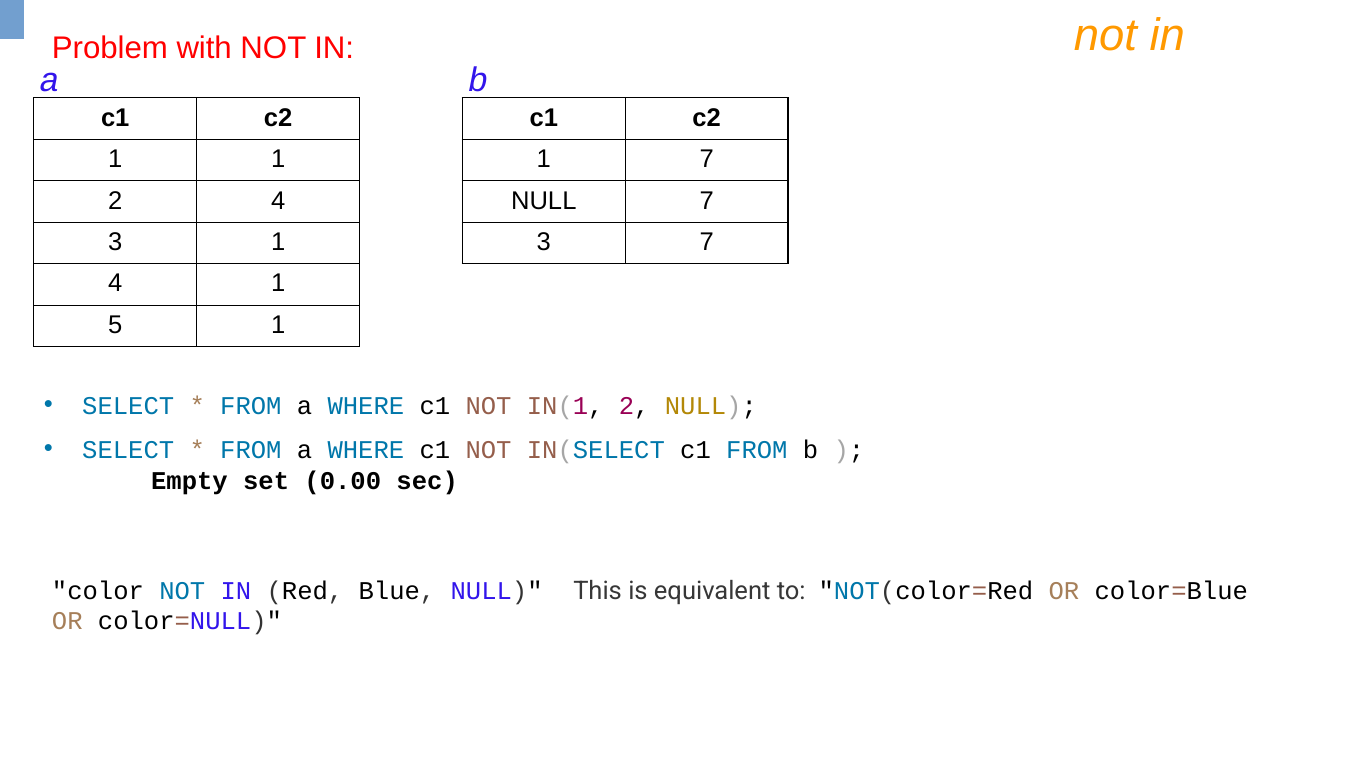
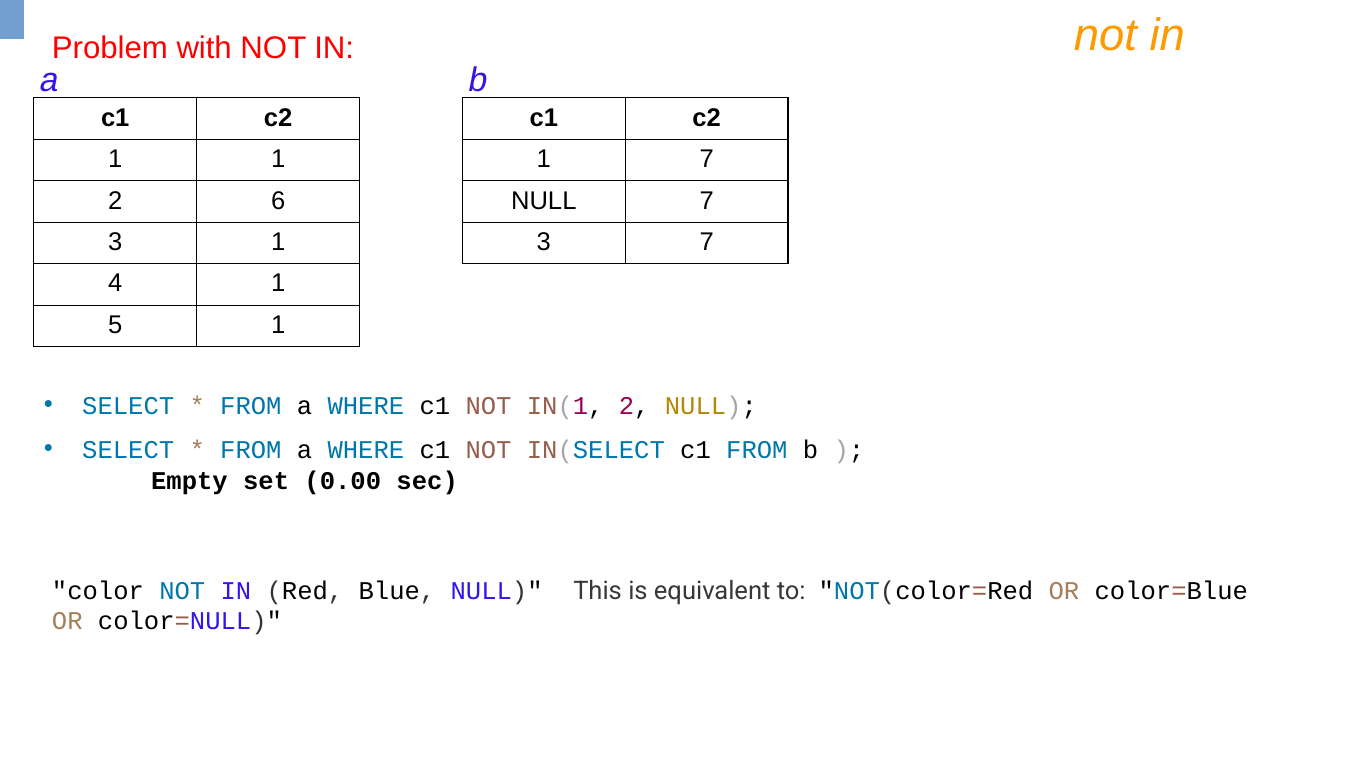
2 4: 4 -> 6
